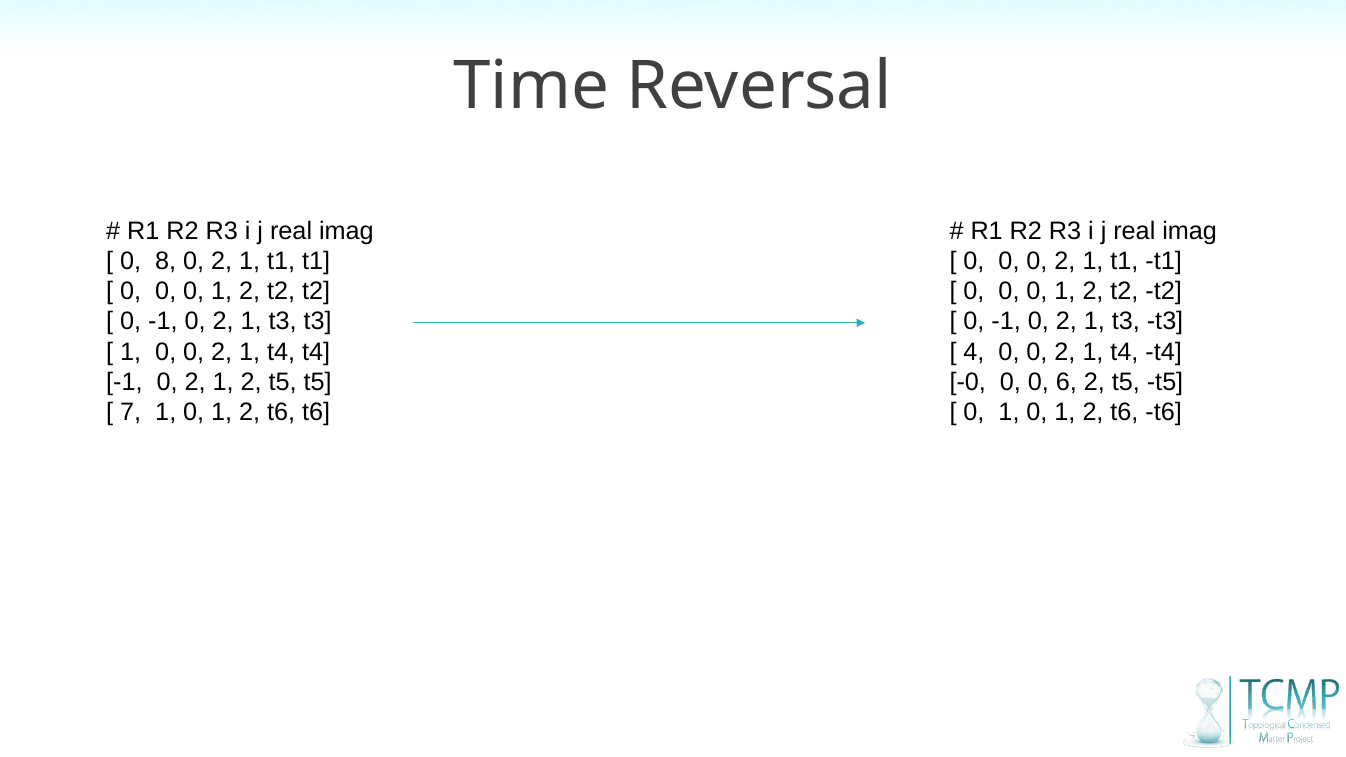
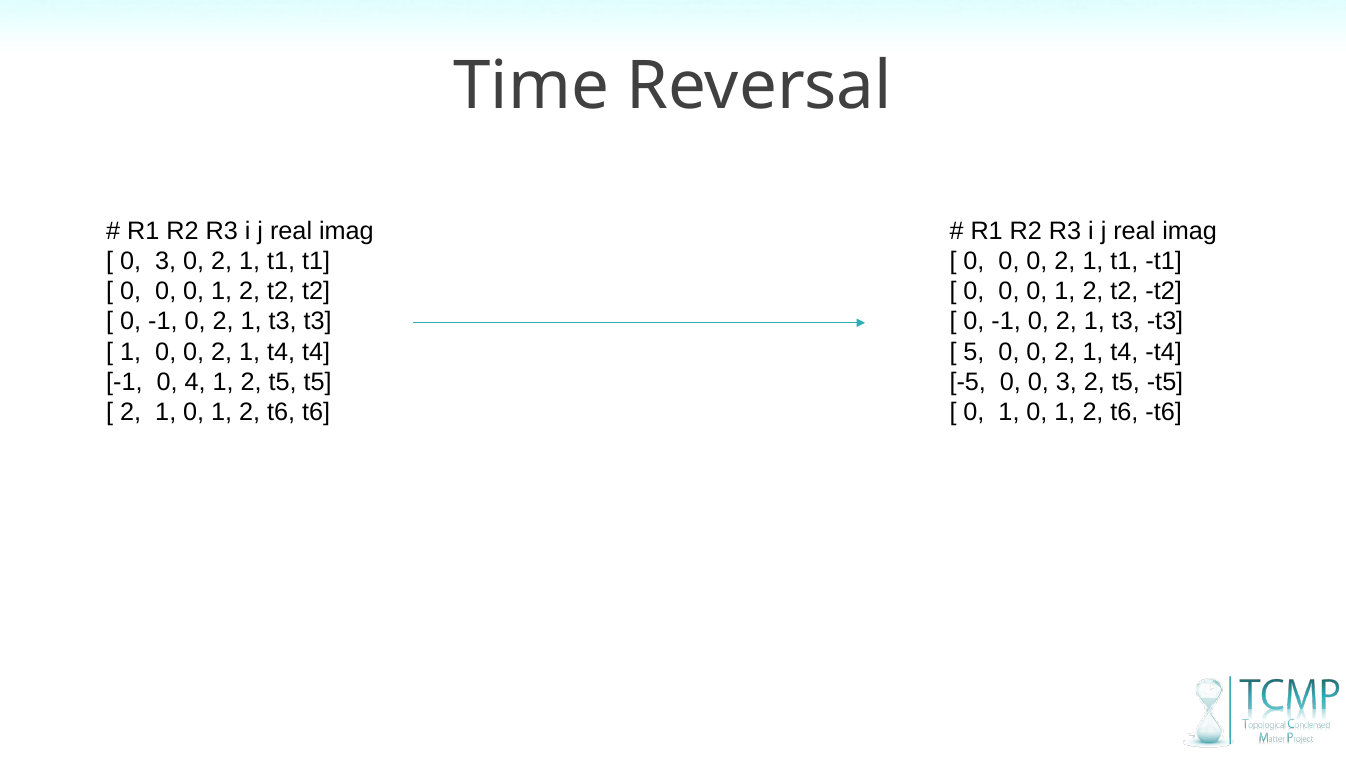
8 at (166, 261): 8 -> 3
4: 4 -> 5
2 at (195, 382): 2 -> 4
-0: -0 -> -5
0 0 6: 6 -> 3
7 at (131, 413): 7 -> 2
